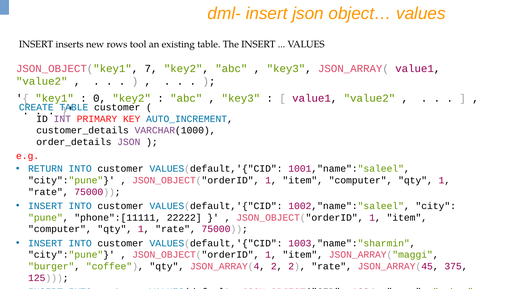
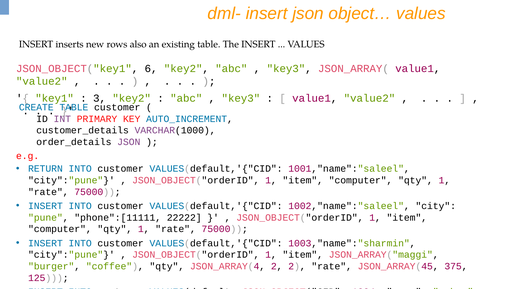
tool: tool -> also
7: 7 -> 6
0: 0 -> 3
